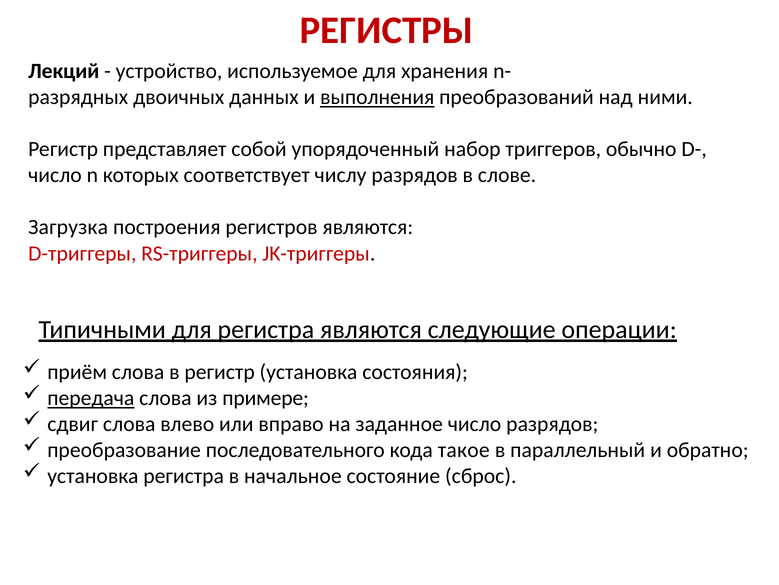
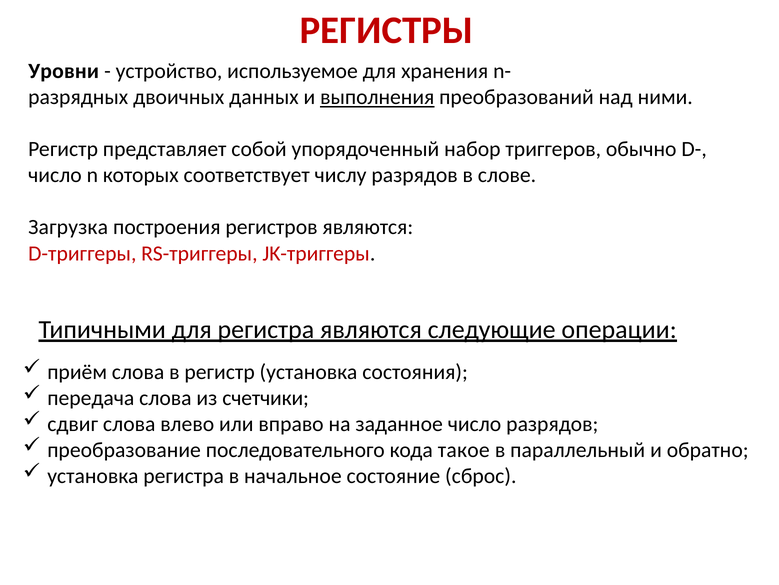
Лекций: Лекций -> Уровни
передача underline: present -> none
примере: примере -> счетчики
